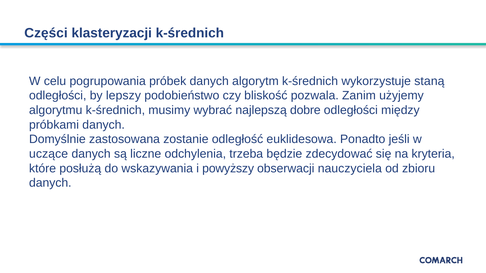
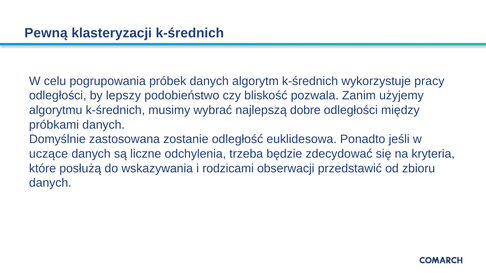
Części: Części -> Pewną
staną: staną -> pracy
powyższy: powyższy -> rodzicami
nauczyciela: nauczyciela -> przedstawić
